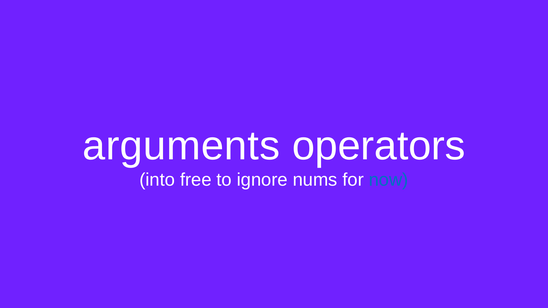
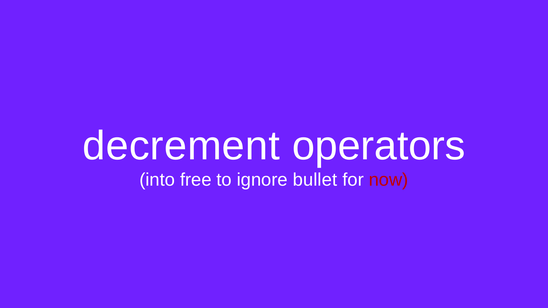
arguments: arguments -> decrement
nums: nums -> bullet
now colour: blue -> red
